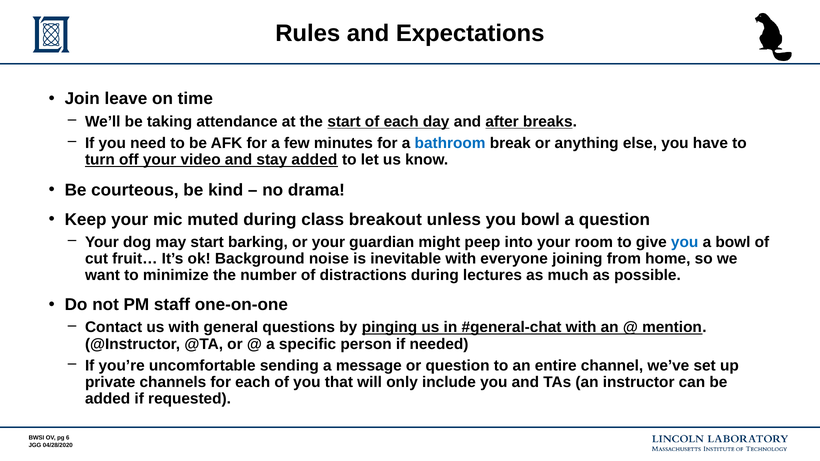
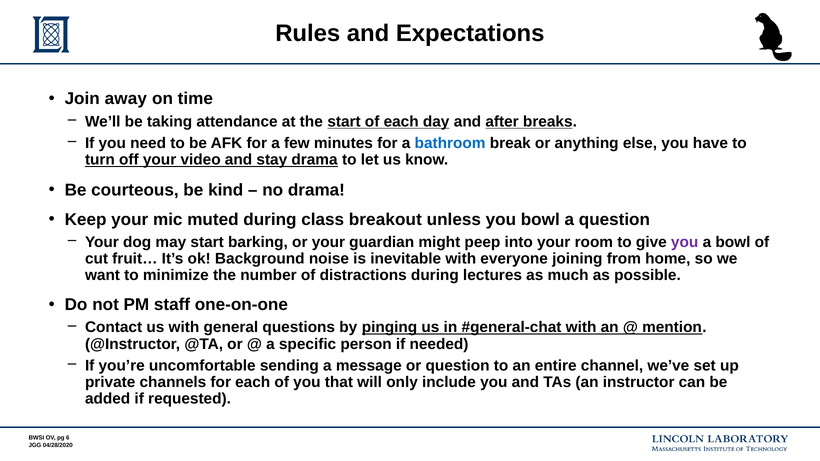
leave: leave -> away
stay added: added -> drama
you at (685, 242) colour: blue -> purple
